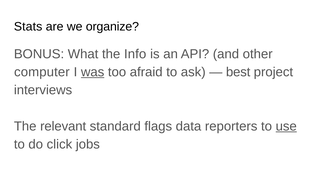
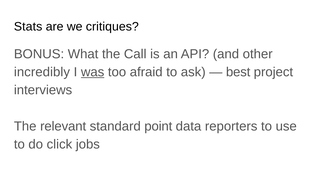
organize: organize -> critiques
Info: Info -> Call
computer: computer -> incredibly
flags: flags -> point
use underline: present -> none
